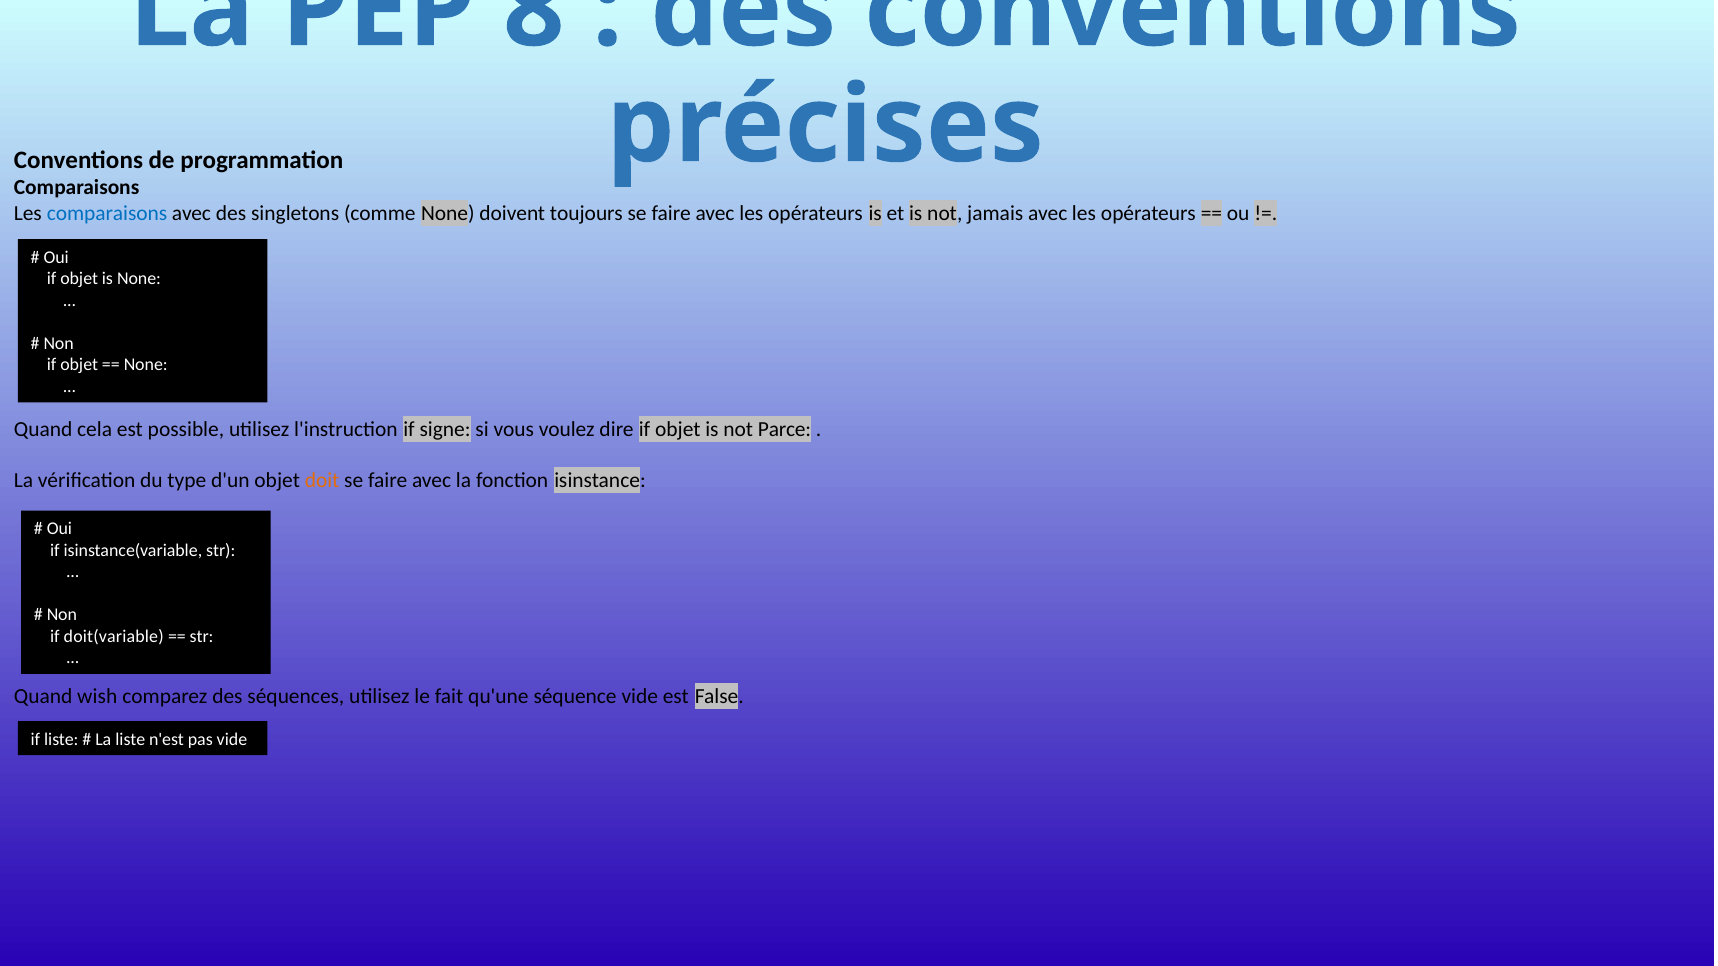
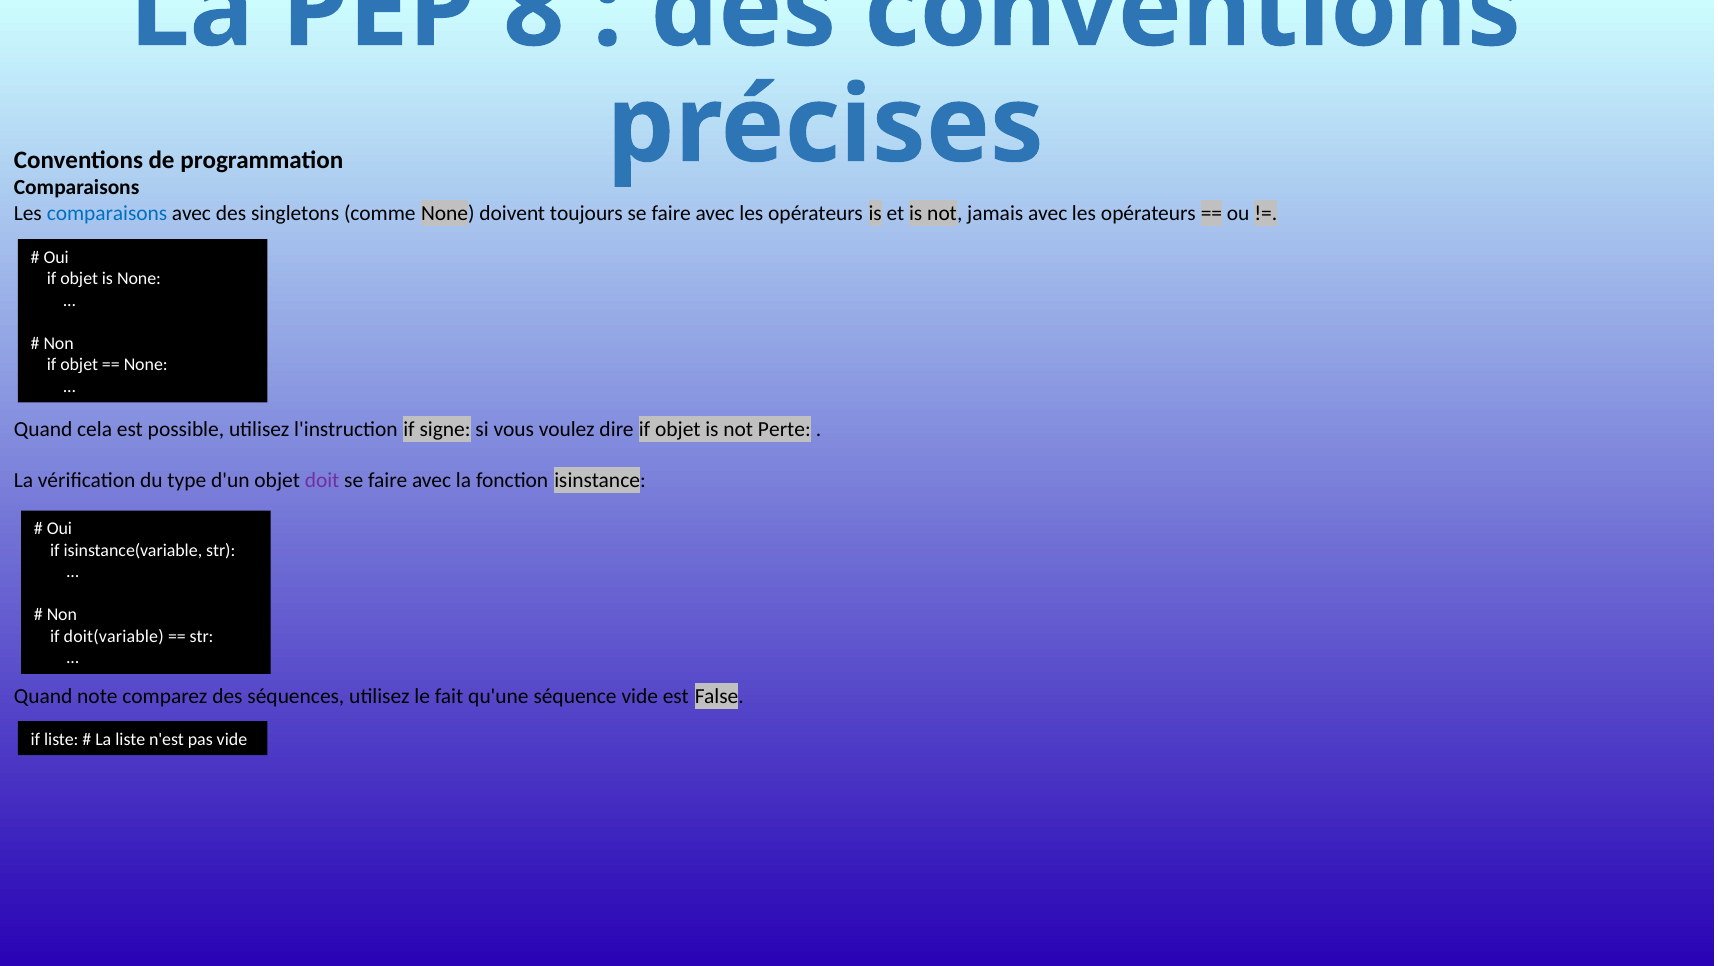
Parce: Parce -> Perte
doit colour: orange -> purple
wish: wish -> note
